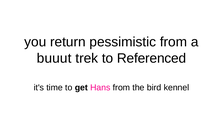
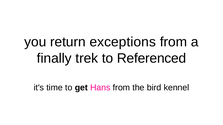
pessimistic: pessimistic -> exceptions
buuut: buuut -> finally
